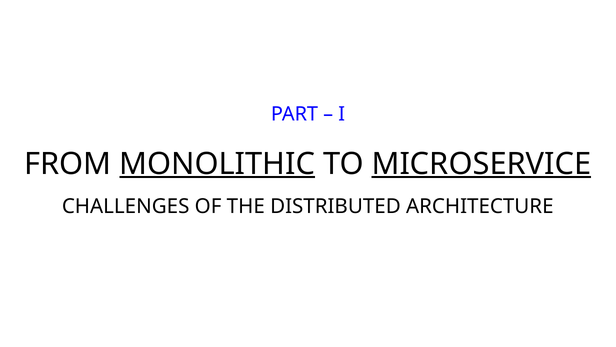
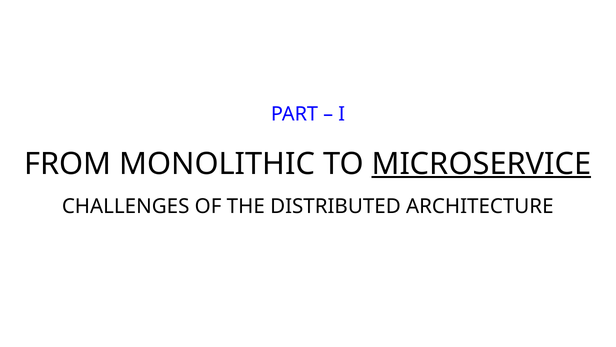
MONOLITHIC underline: present -> none
